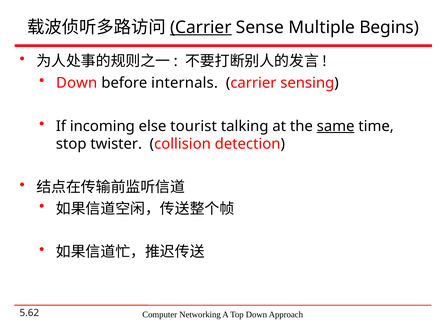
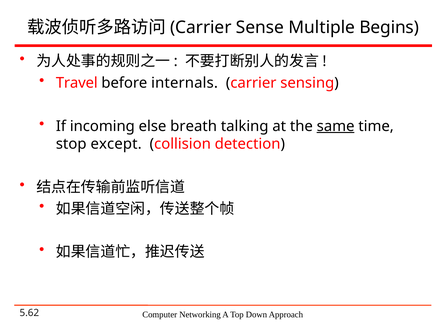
Carrier at (201, 27) underline: present -> none
Down at (77, 83): Down -> Travel
tourist: tourist -> breath
twister: twister -> except
